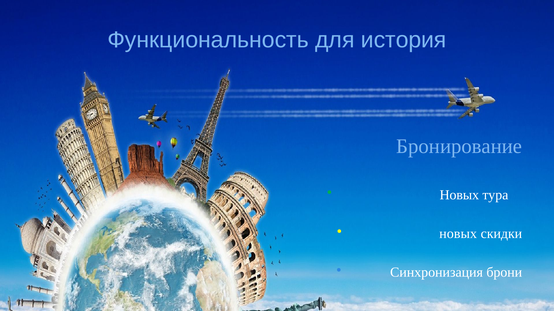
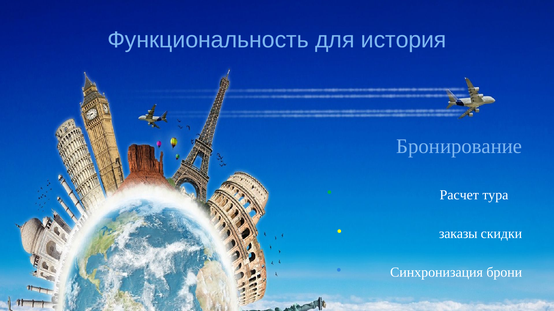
Новых at (459, 195): Новых -> Расчет
новых at (458, 234): новых -> заказы
